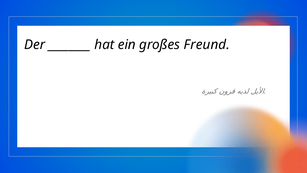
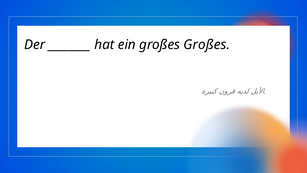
großes Freund: Freund -> Großes
